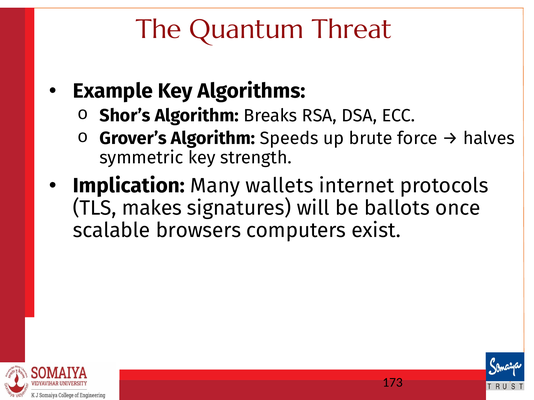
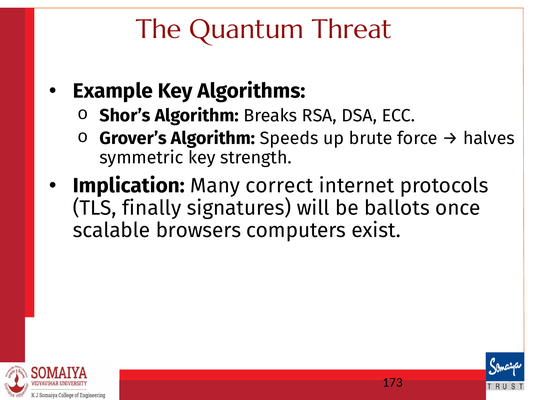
wallets: wallets -> correct
makes: makes -> finally
